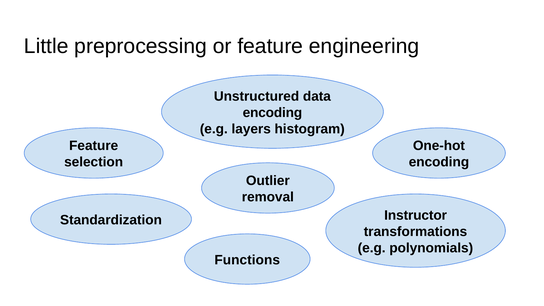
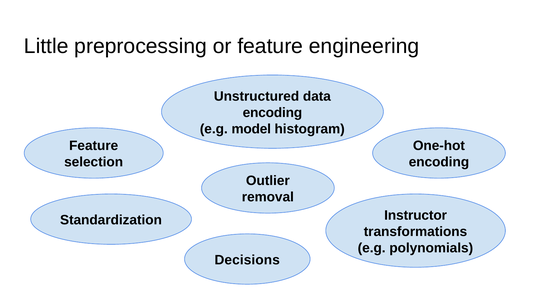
layers: layers -> model
Functions: Functions -> Decisions
